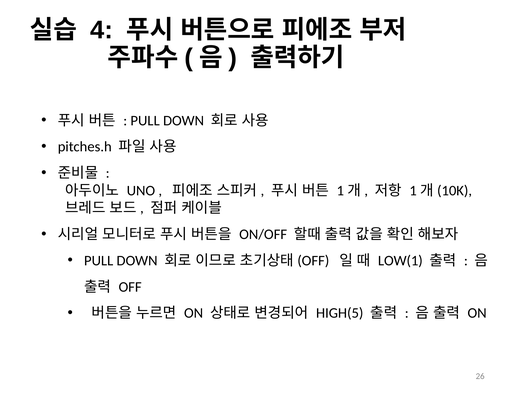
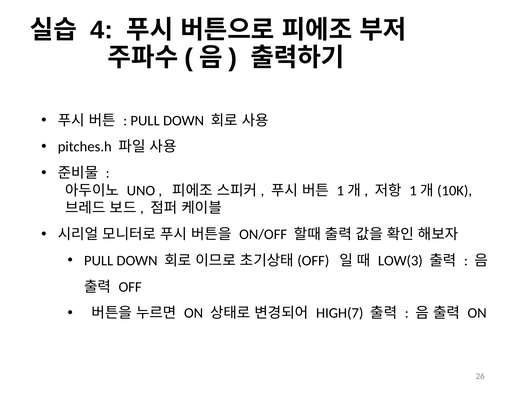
LOW(1: LOW(1 -> LOW(3
HIGH(5: HIGH(5 -> HIGH(7
